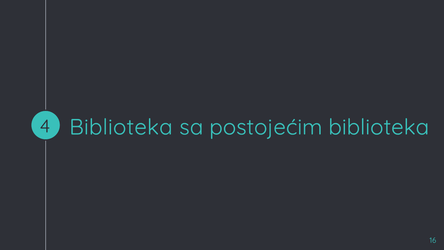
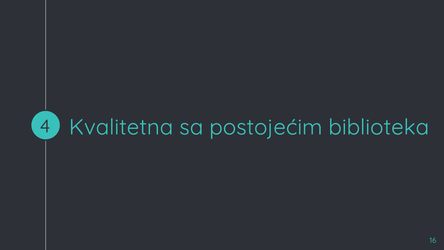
Biblioteka at (121, 127): Biblioteka -> Kvalitetna
